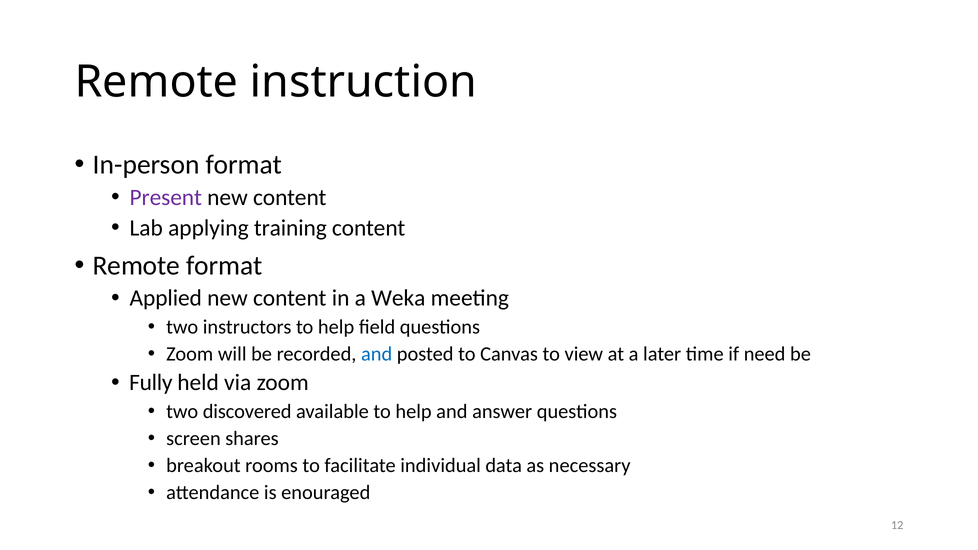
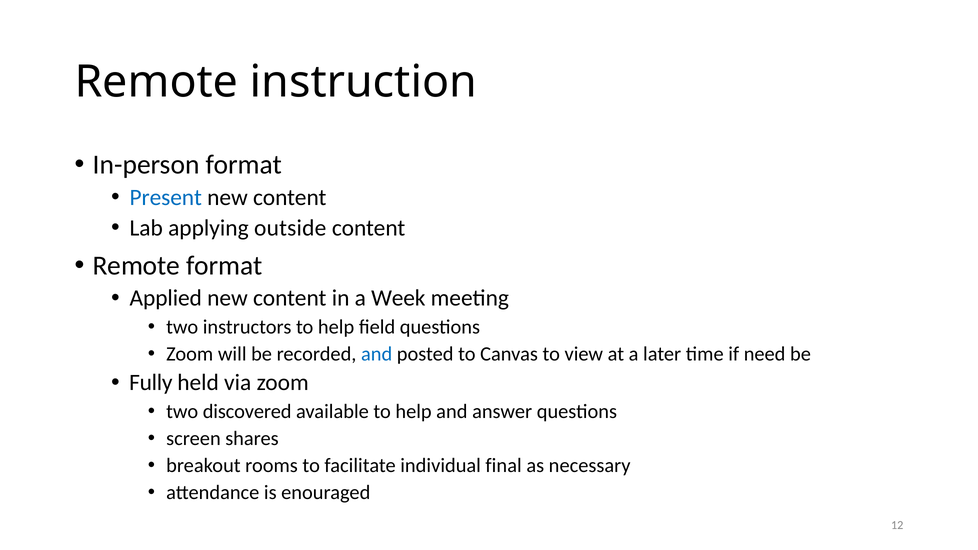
Present colour: purple -> blue
training: training -> outside
Weka: Weka -> Week
data: data -> final
